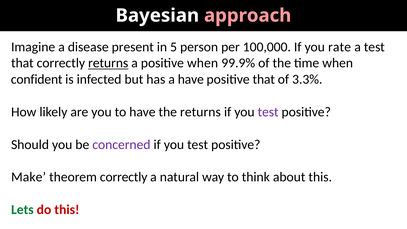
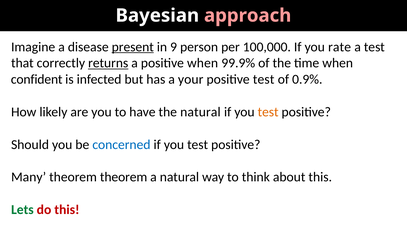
present underline: none -> present
5: 5 -> 9
a have: have -> your
positive that: that -> test
3.3%: 3.3% -> 0.9%
the returns: returns -> natural
test at (268, 112) colour: purple -> orange
concerned colour: purple -> blue
Make: Make -> Many
theorem correctly: correctly -> theorem
